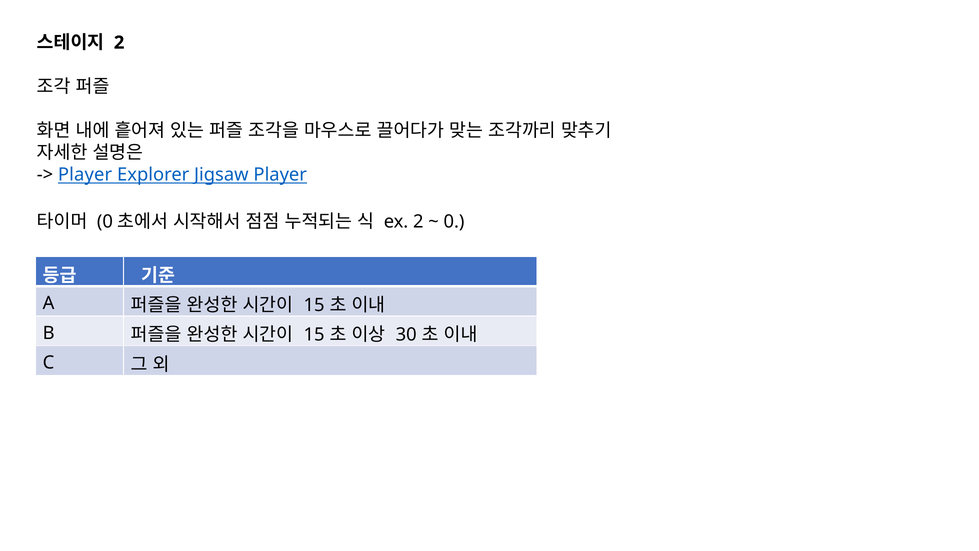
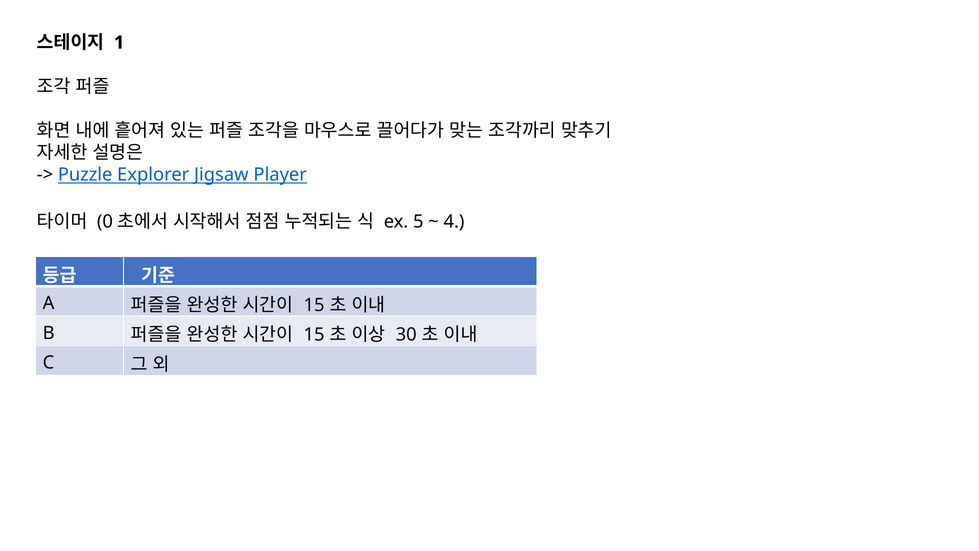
2 at (119, 43): 2 -> 1
Player at (85, 175): Player -> Puzzle
ex 2: 2 -> 5
0: 0 -> 4
